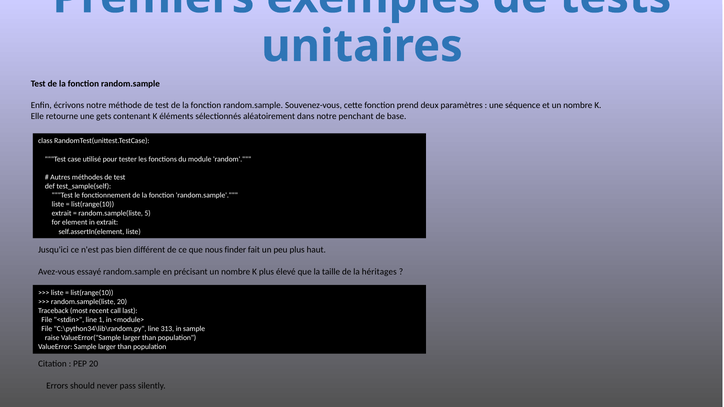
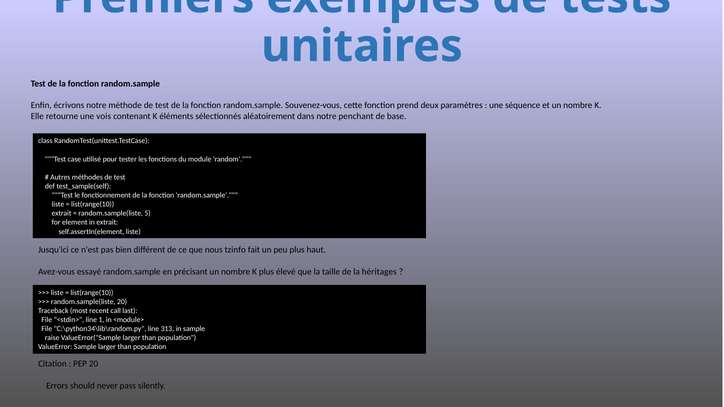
gets: gets -> vois
finder: finder -> tzinfo
